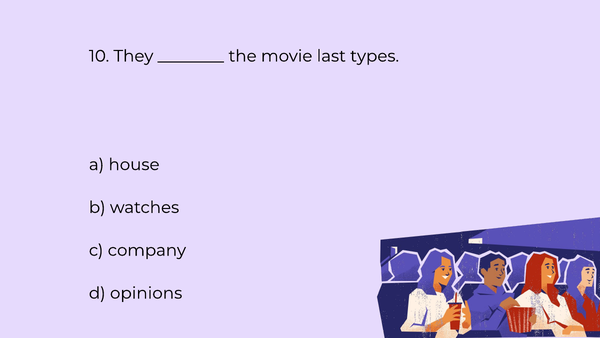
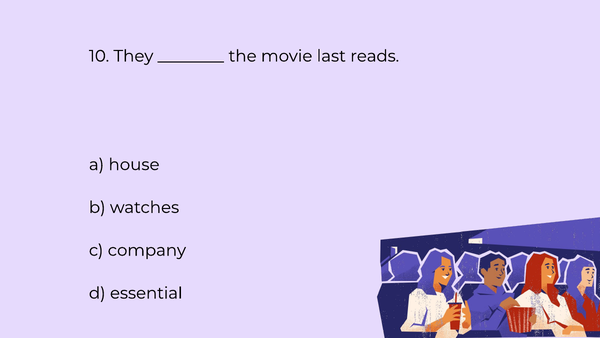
types: types -> reads
opinions: opinions -> essential
